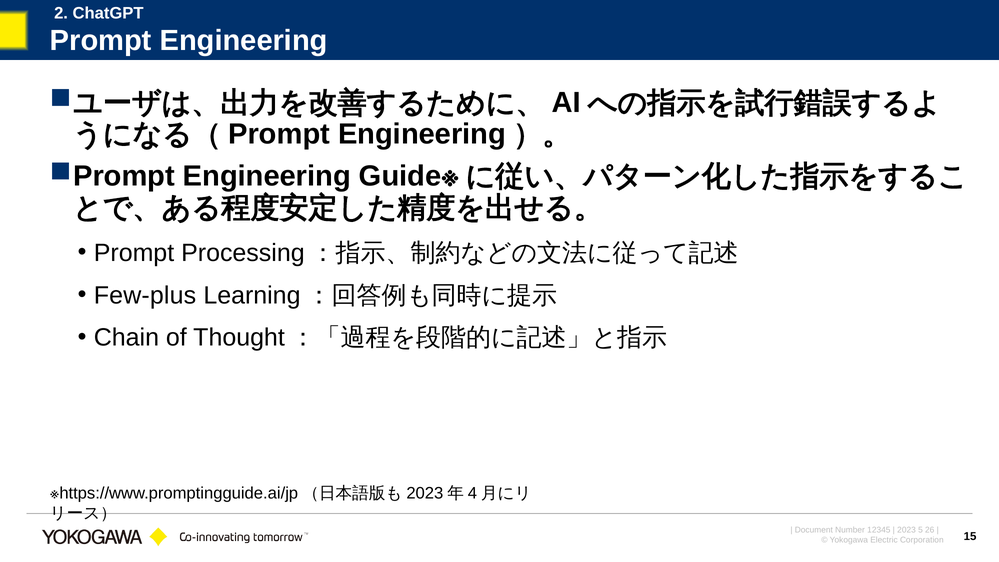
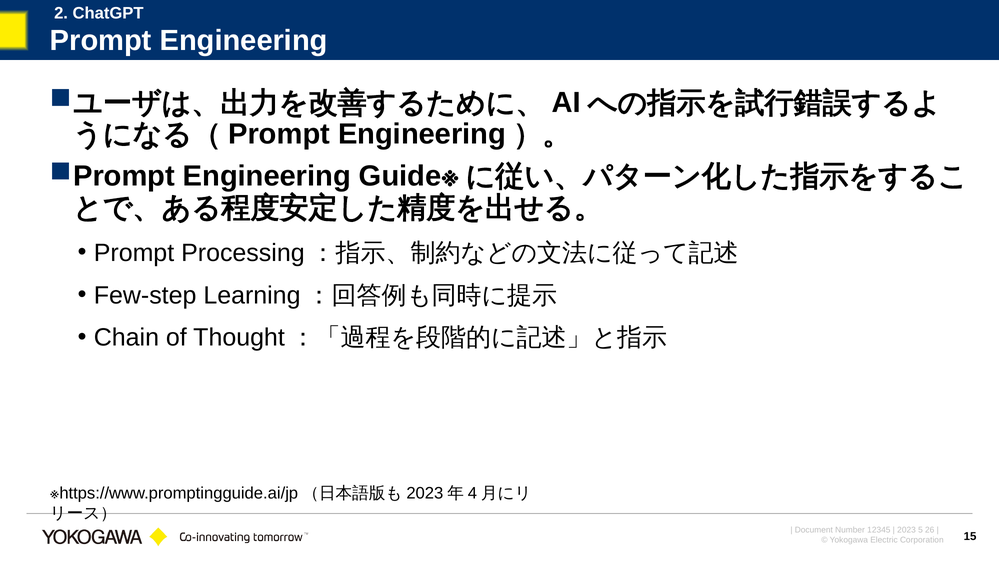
Few-plus: Few-plus -> Few-step
